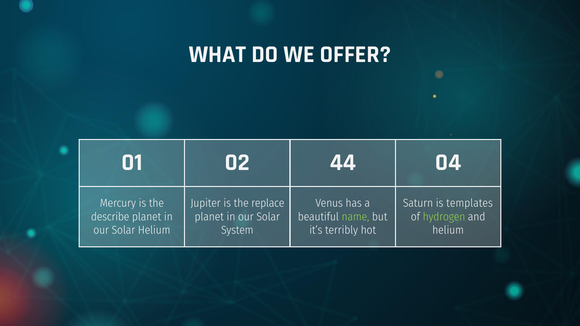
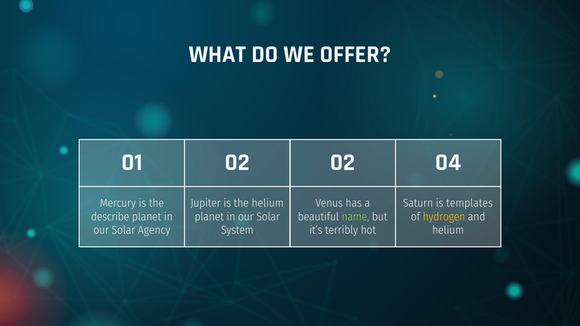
02 44: 44 -> 02
the replace: replace -> helium
hydrogen colour: light green -> yellow
Solar Helium: Helium -> Agency
